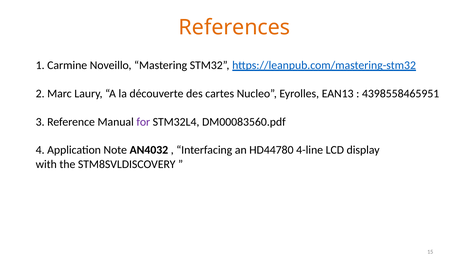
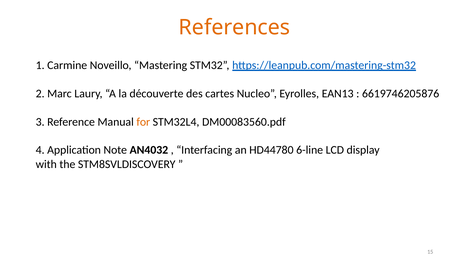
4398558465951: 4398558465951 -> 6619746205876
for colour: purple -> orange
4-line: 4-line -> 6-line
